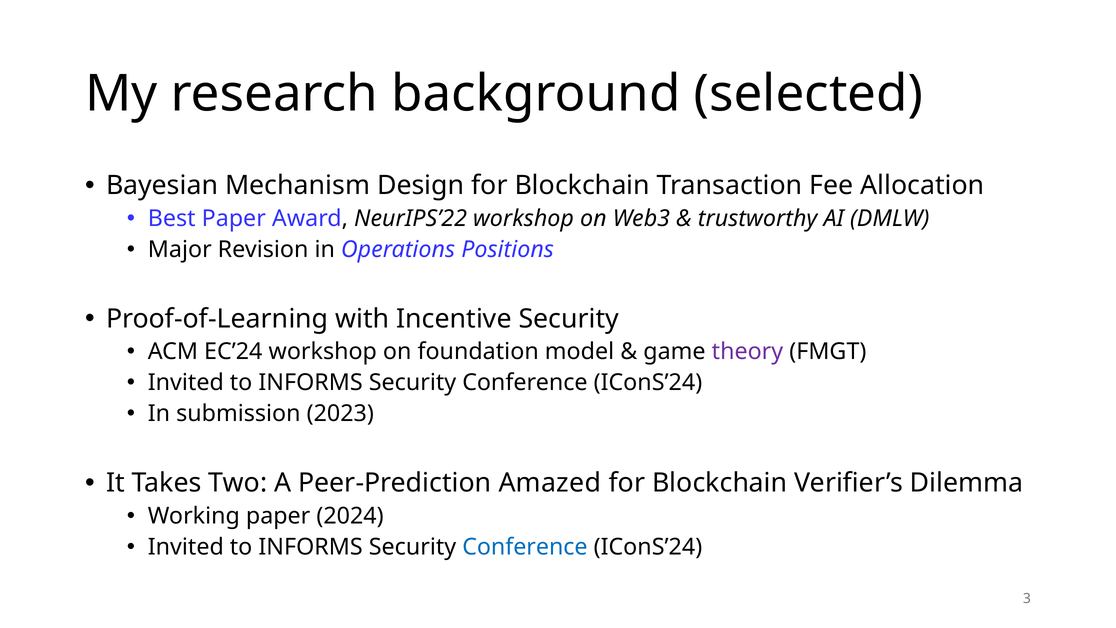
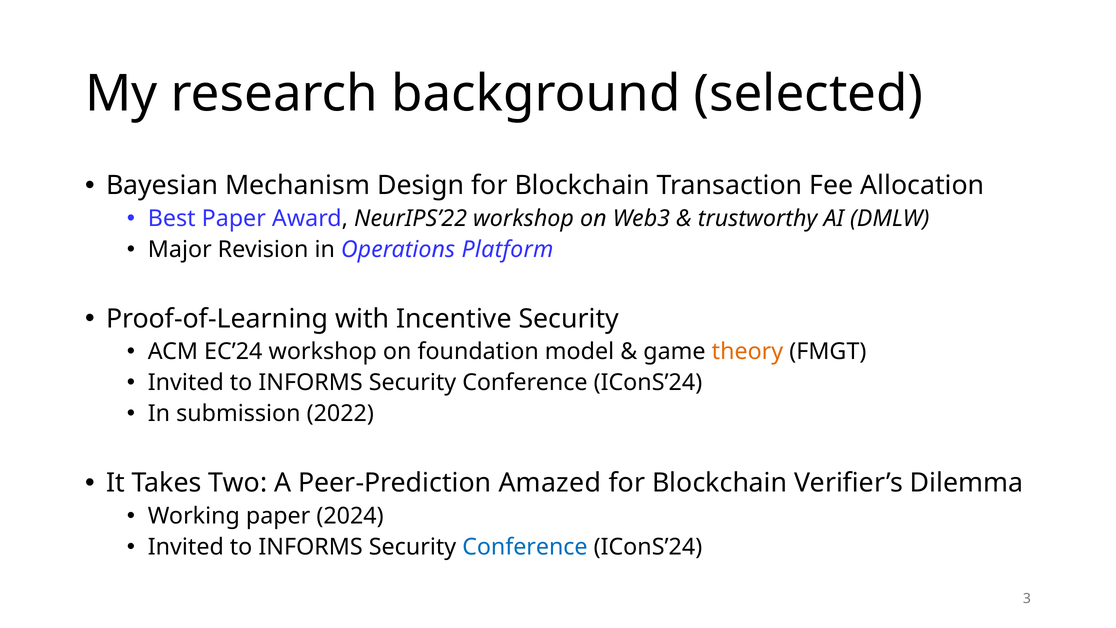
Positions: Positions -> Platform
theory colour: purple -> orange
2023: 2023 -> 2022
